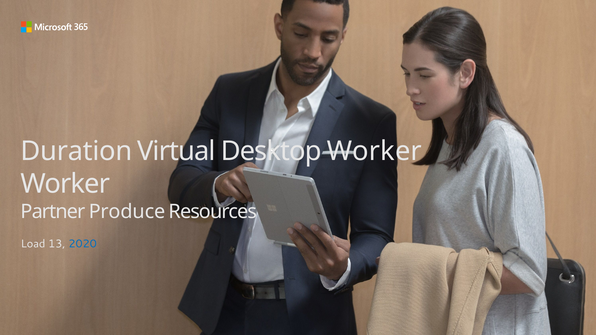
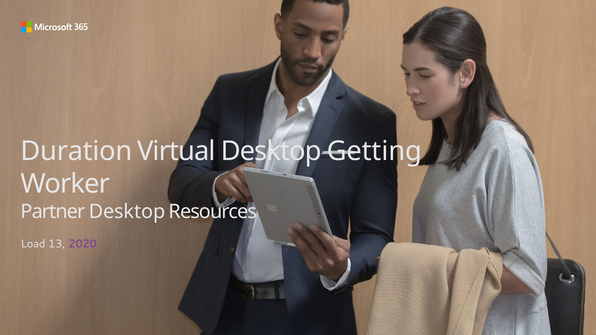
Desktop Worker: Worker -> Getting
Partner Produce: Produce -> Desktop
2020 colour: blue -> purple
